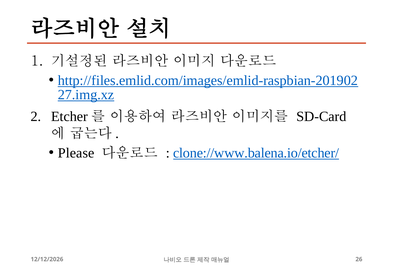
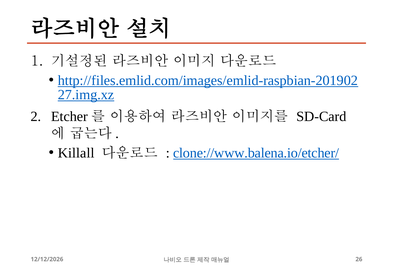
Please: Please -> Killall
